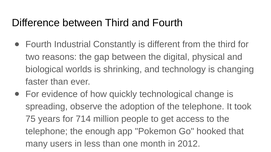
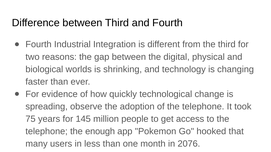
Constantly: Constantly -> Integration
714: 714 -> 145
2012: 2012 -> 2076
